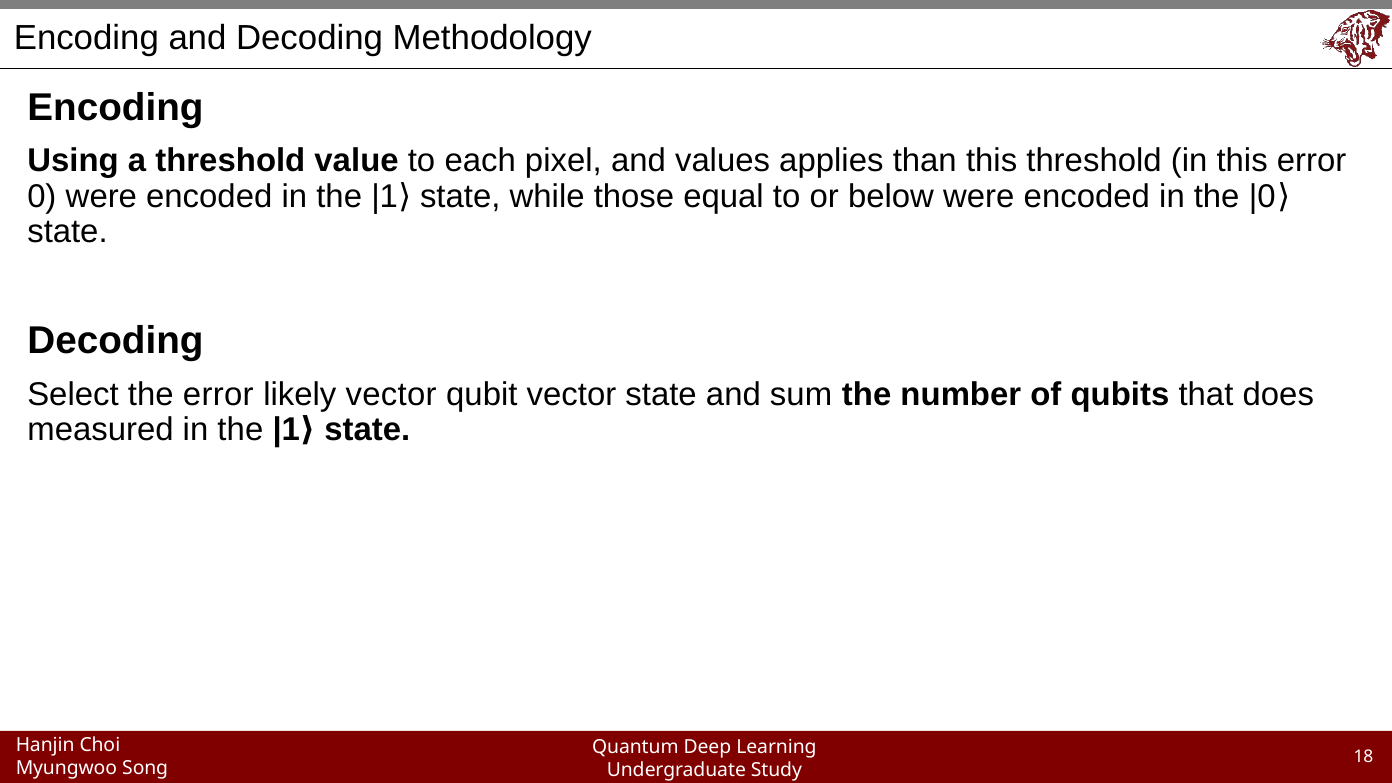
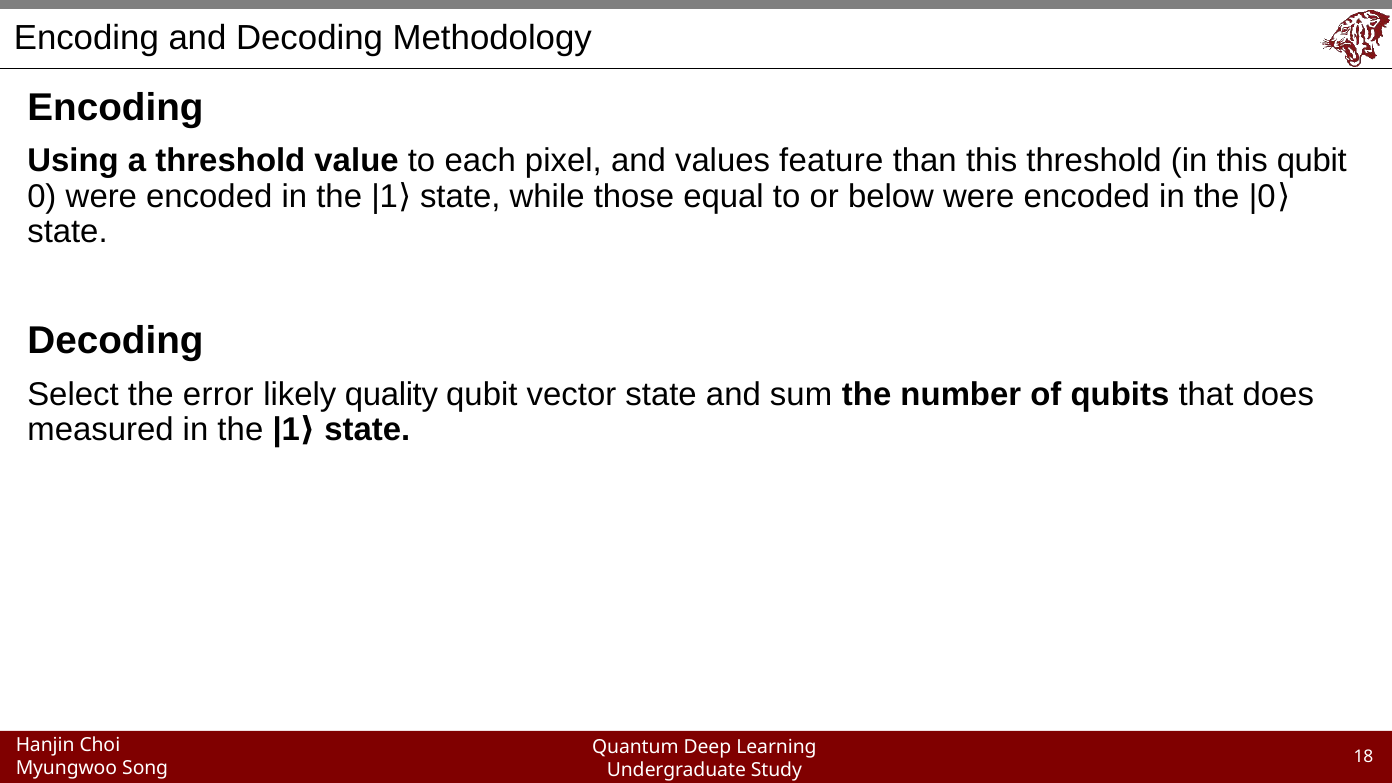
applies: applies -> feature
this error: error -> qubit
likely vector: vector -> quality
